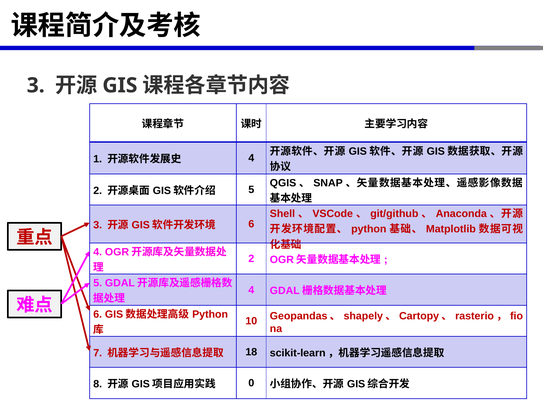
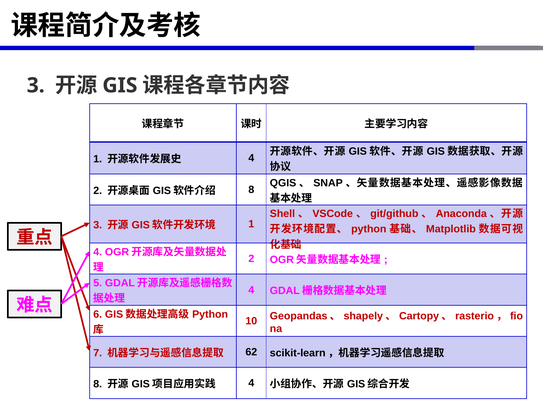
5 at (251, 190): 5 -> 8
6 at (251, 224): 6 -> 1
18: 18 -> 62
0 at (251, 383): 0 -> 4
